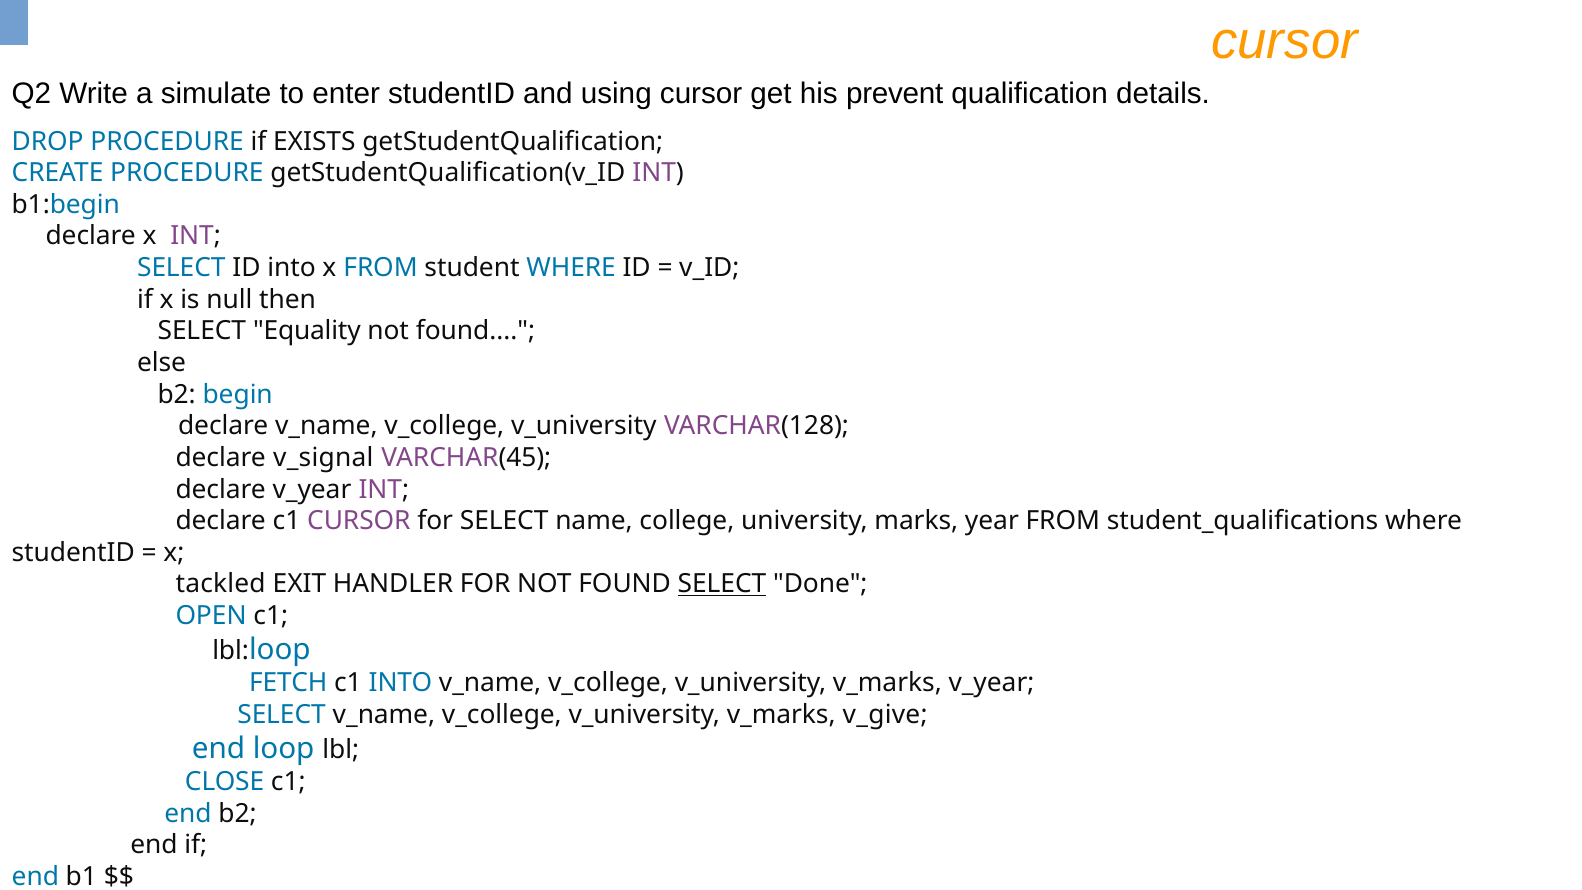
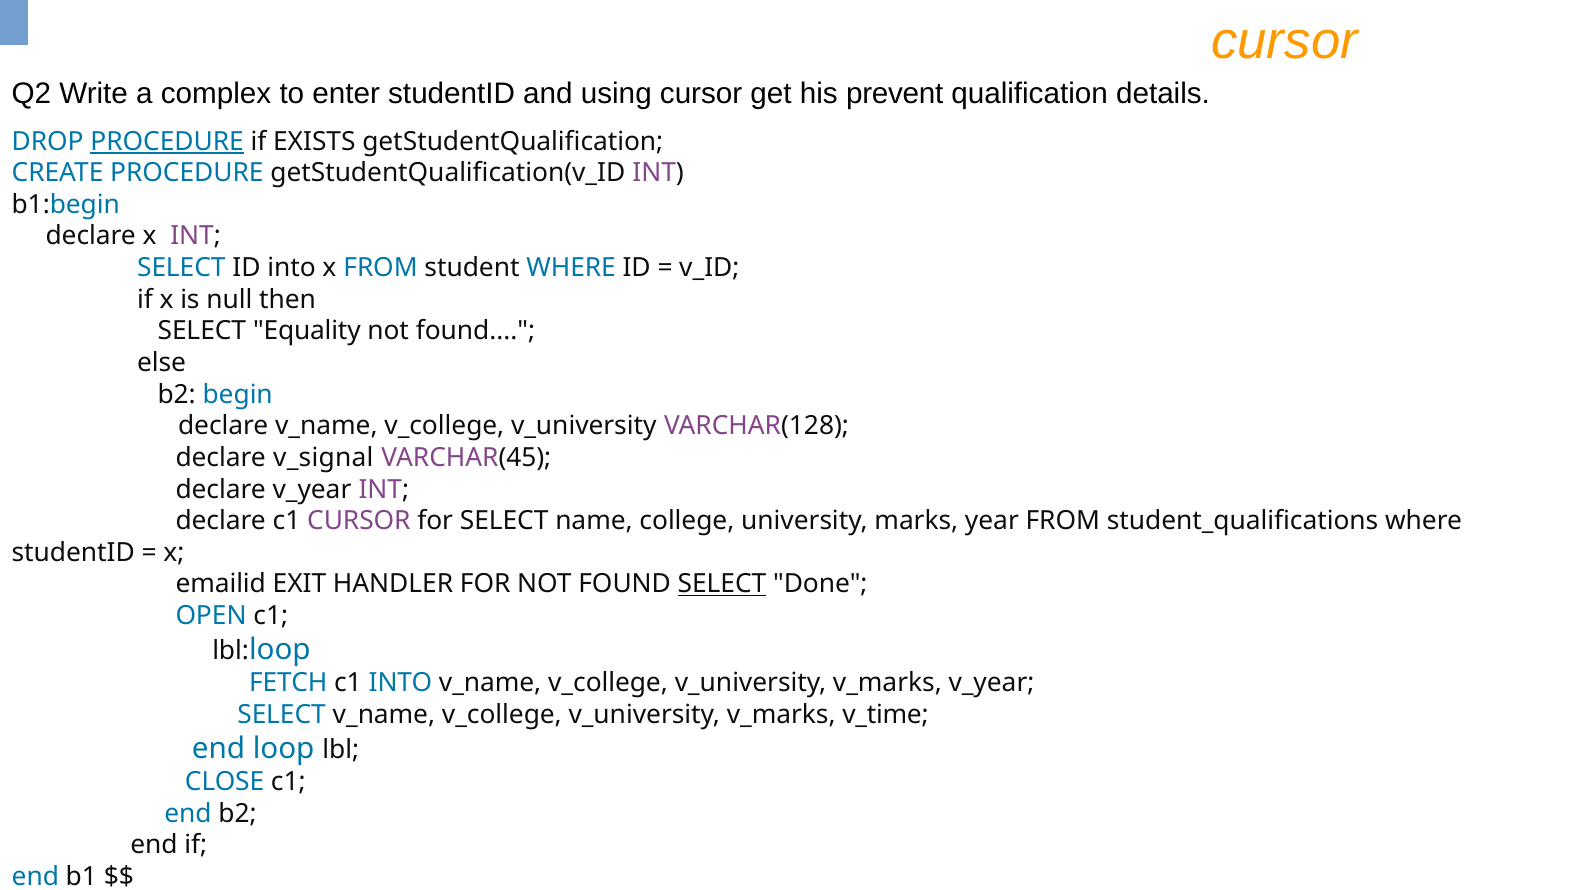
simulate: simulate -> complex
PROCEDURE at (167, 141) underline: none -> present
tackled: tackled -> emailid
v_give: v_give -> v_time
